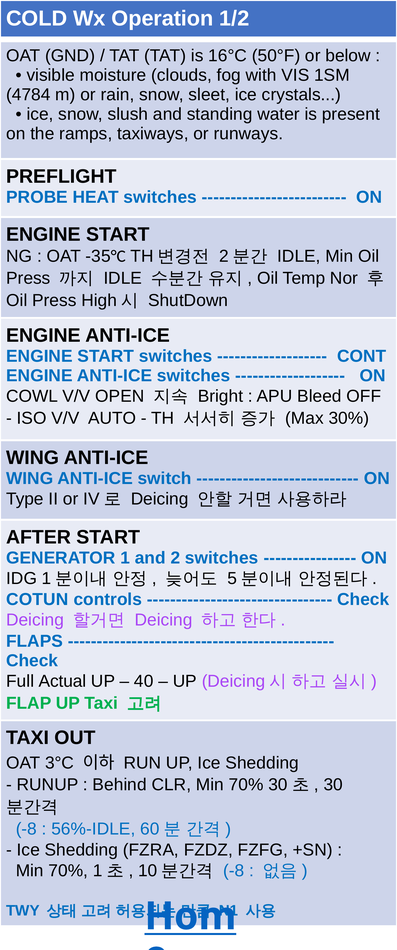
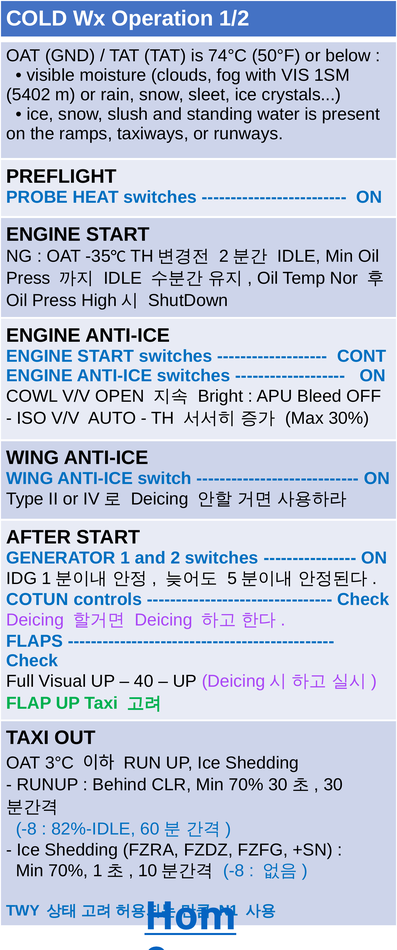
16°C: 16°C -> 74°C
4784: 4784 -> 5402
Actual: Actual -> Visual
56%-IDLE: 56%-IDLE -> 82%-IDLE
